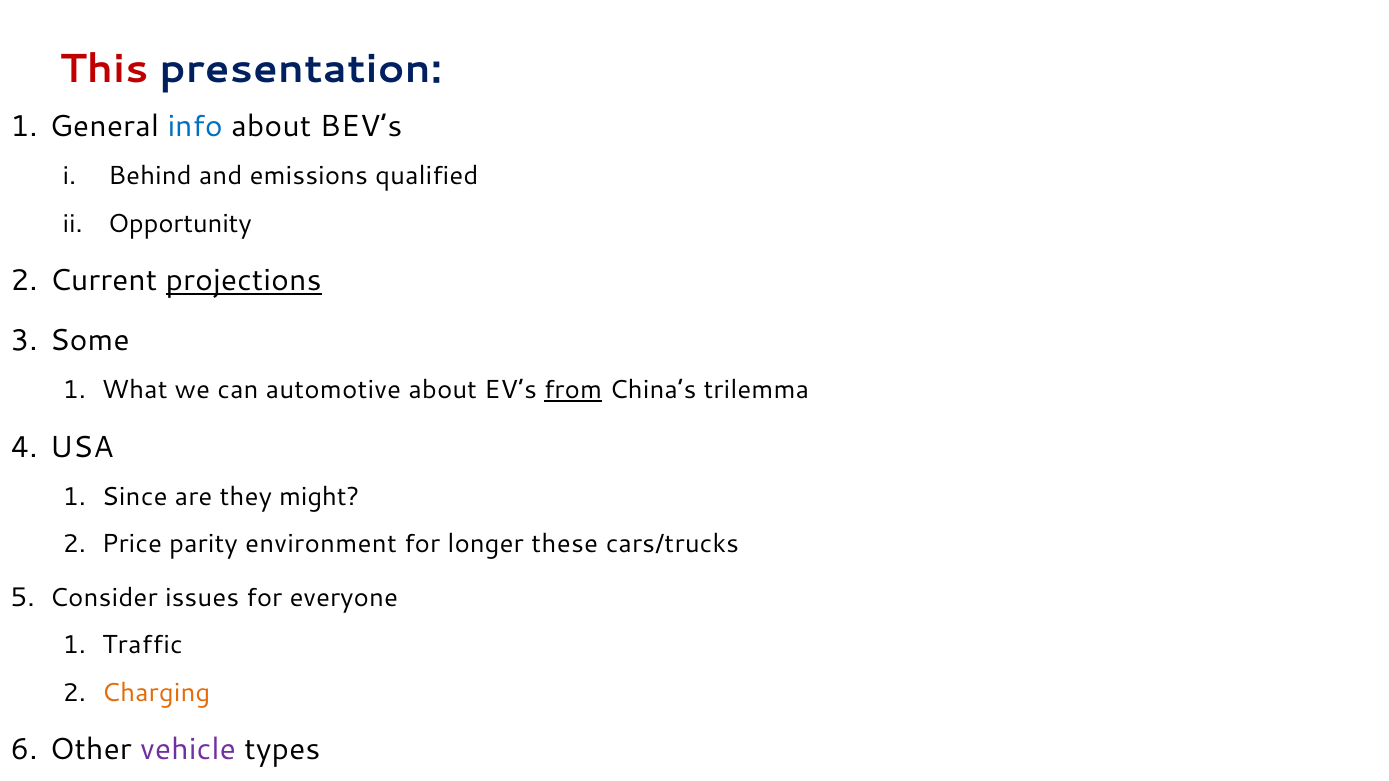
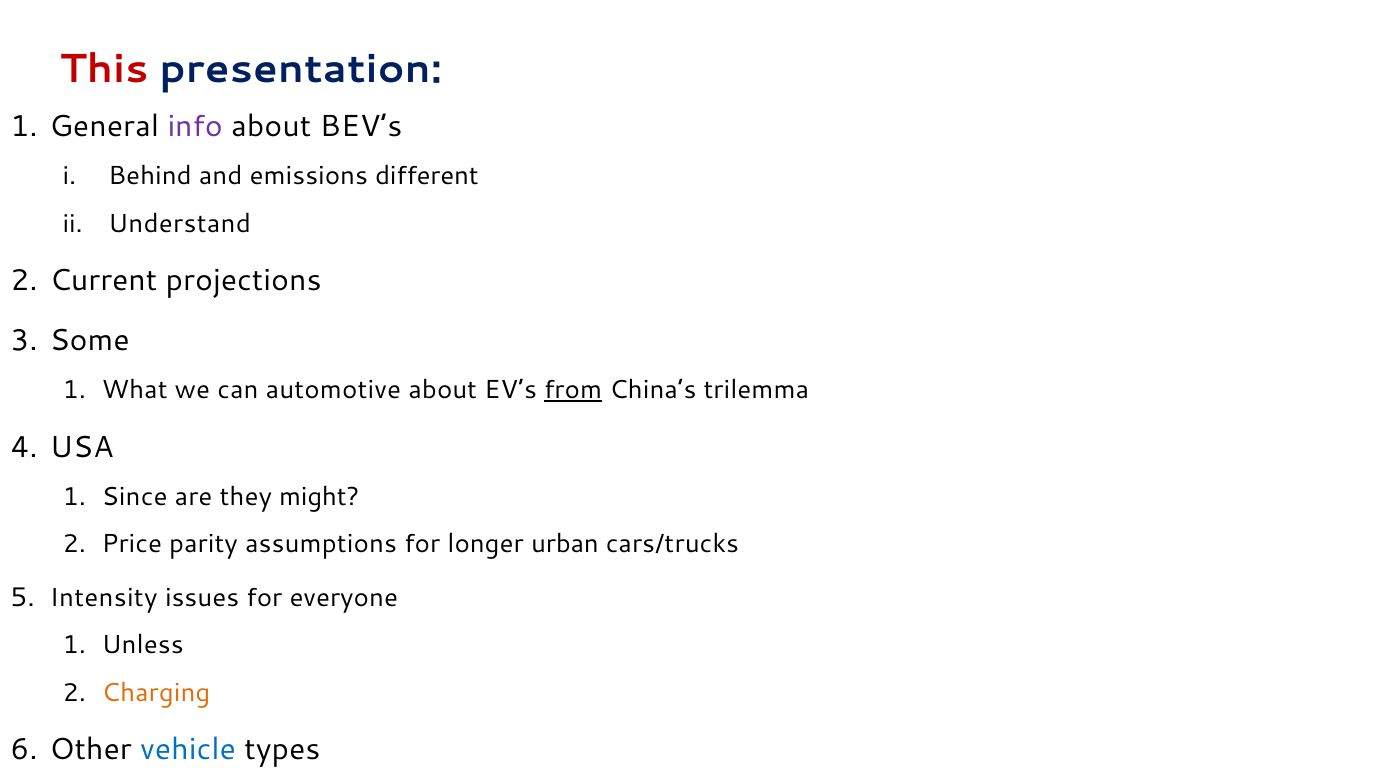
info colour: blue -> purple
qualified: qualified -> different
Opportunity: Opportunity -> Understand
projections underline: present -> none
environment: environment -> assumptions
these: these -> urban
Consider: Consider -> Intensity
Traffic: Traffic -> Unless
vehicle colour: purple -> blue
